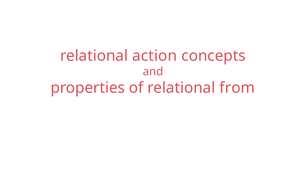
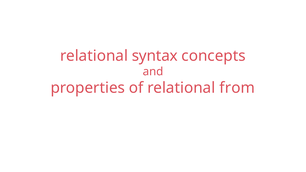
action: action -> syntax
